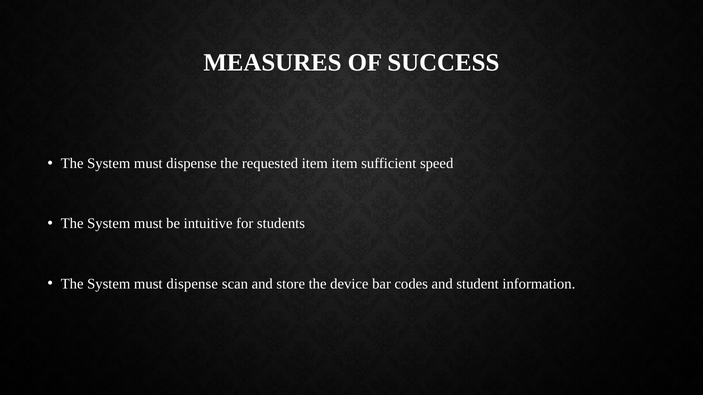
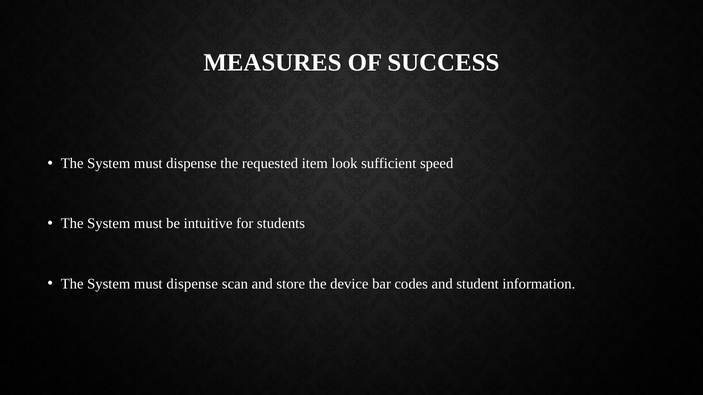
item item: item -> look
